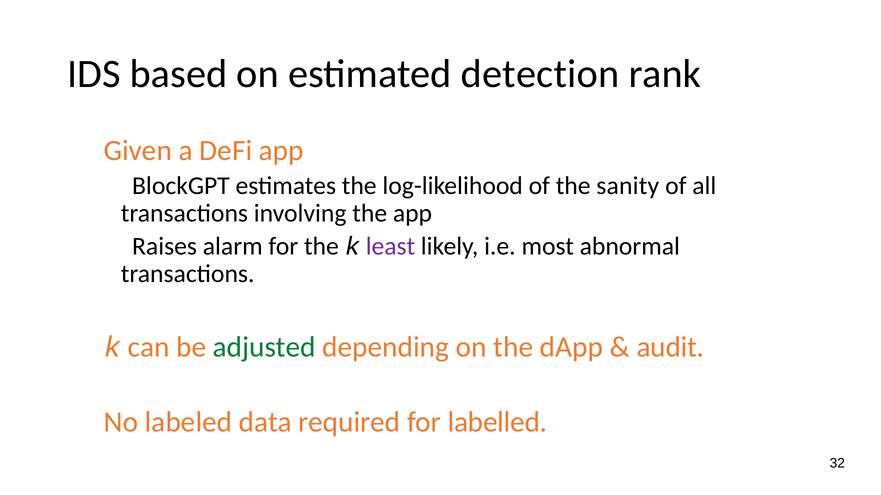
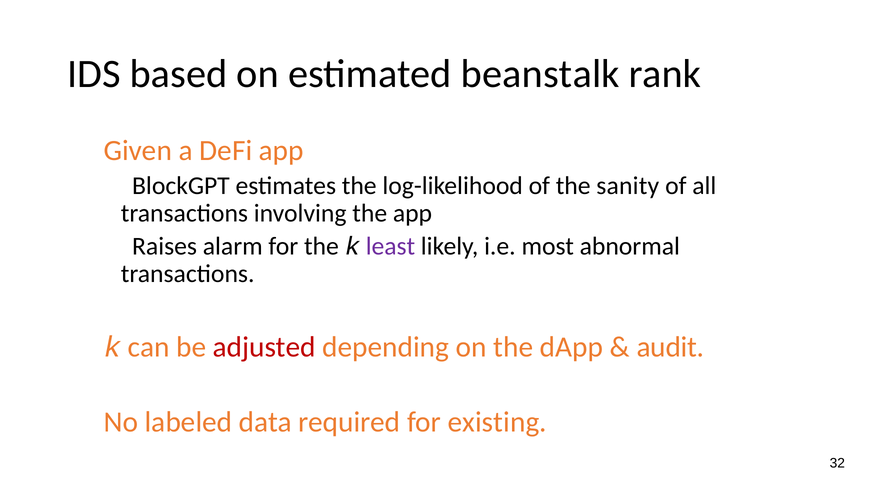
detection: detection -> beanstalk
adjusted colour: green -> red
labelled: labelled -> existing
